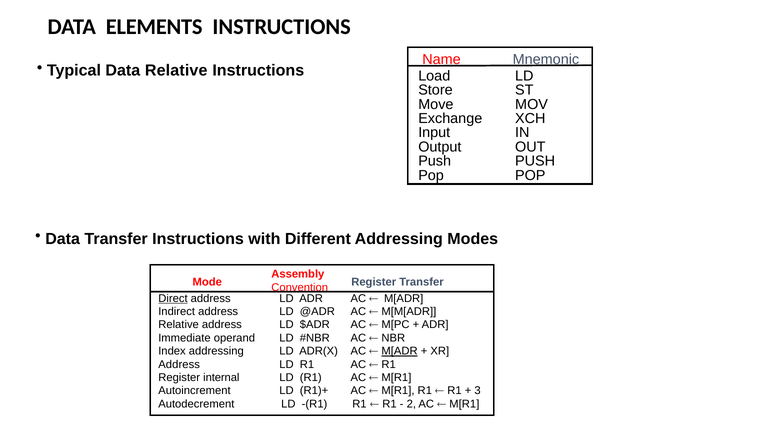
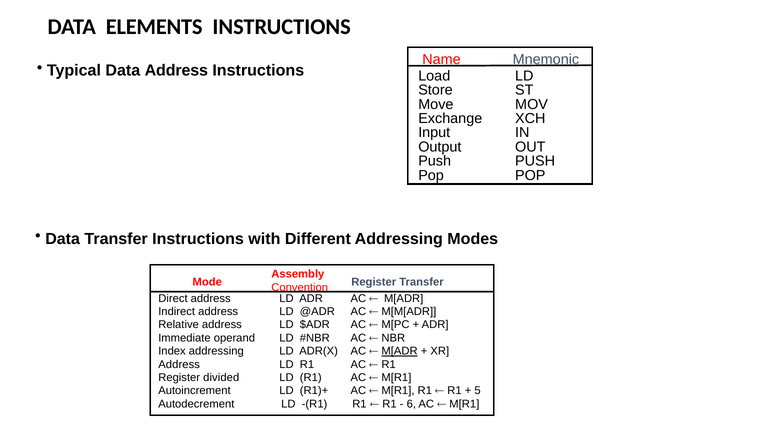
Data Relative: Relative -> Address
Direct underline: present -> none
internal: internal -> divided
3: 3 -> 5
2: 2 -> 6
